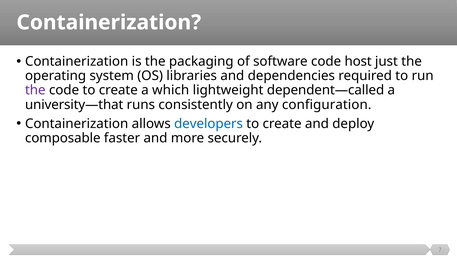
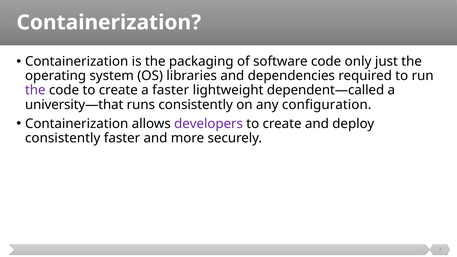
host: host -> only
a which: which -> faster
developers colour: blue -> purple
composable at (63, 138): composable -> consistently
